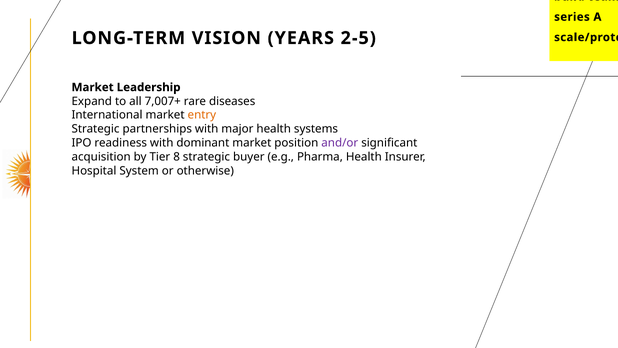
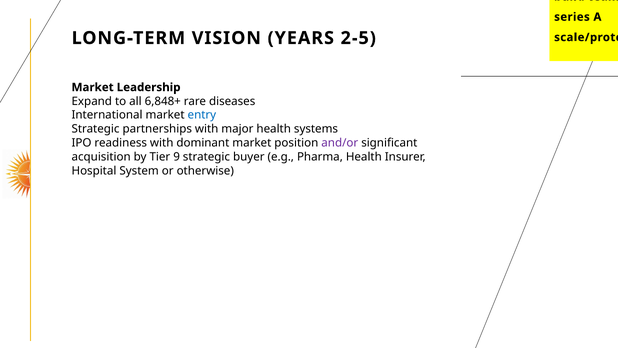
7,007+: 7,007+ -> 6,848+
entry colour: orange -> blue
8: 8 -> 9
